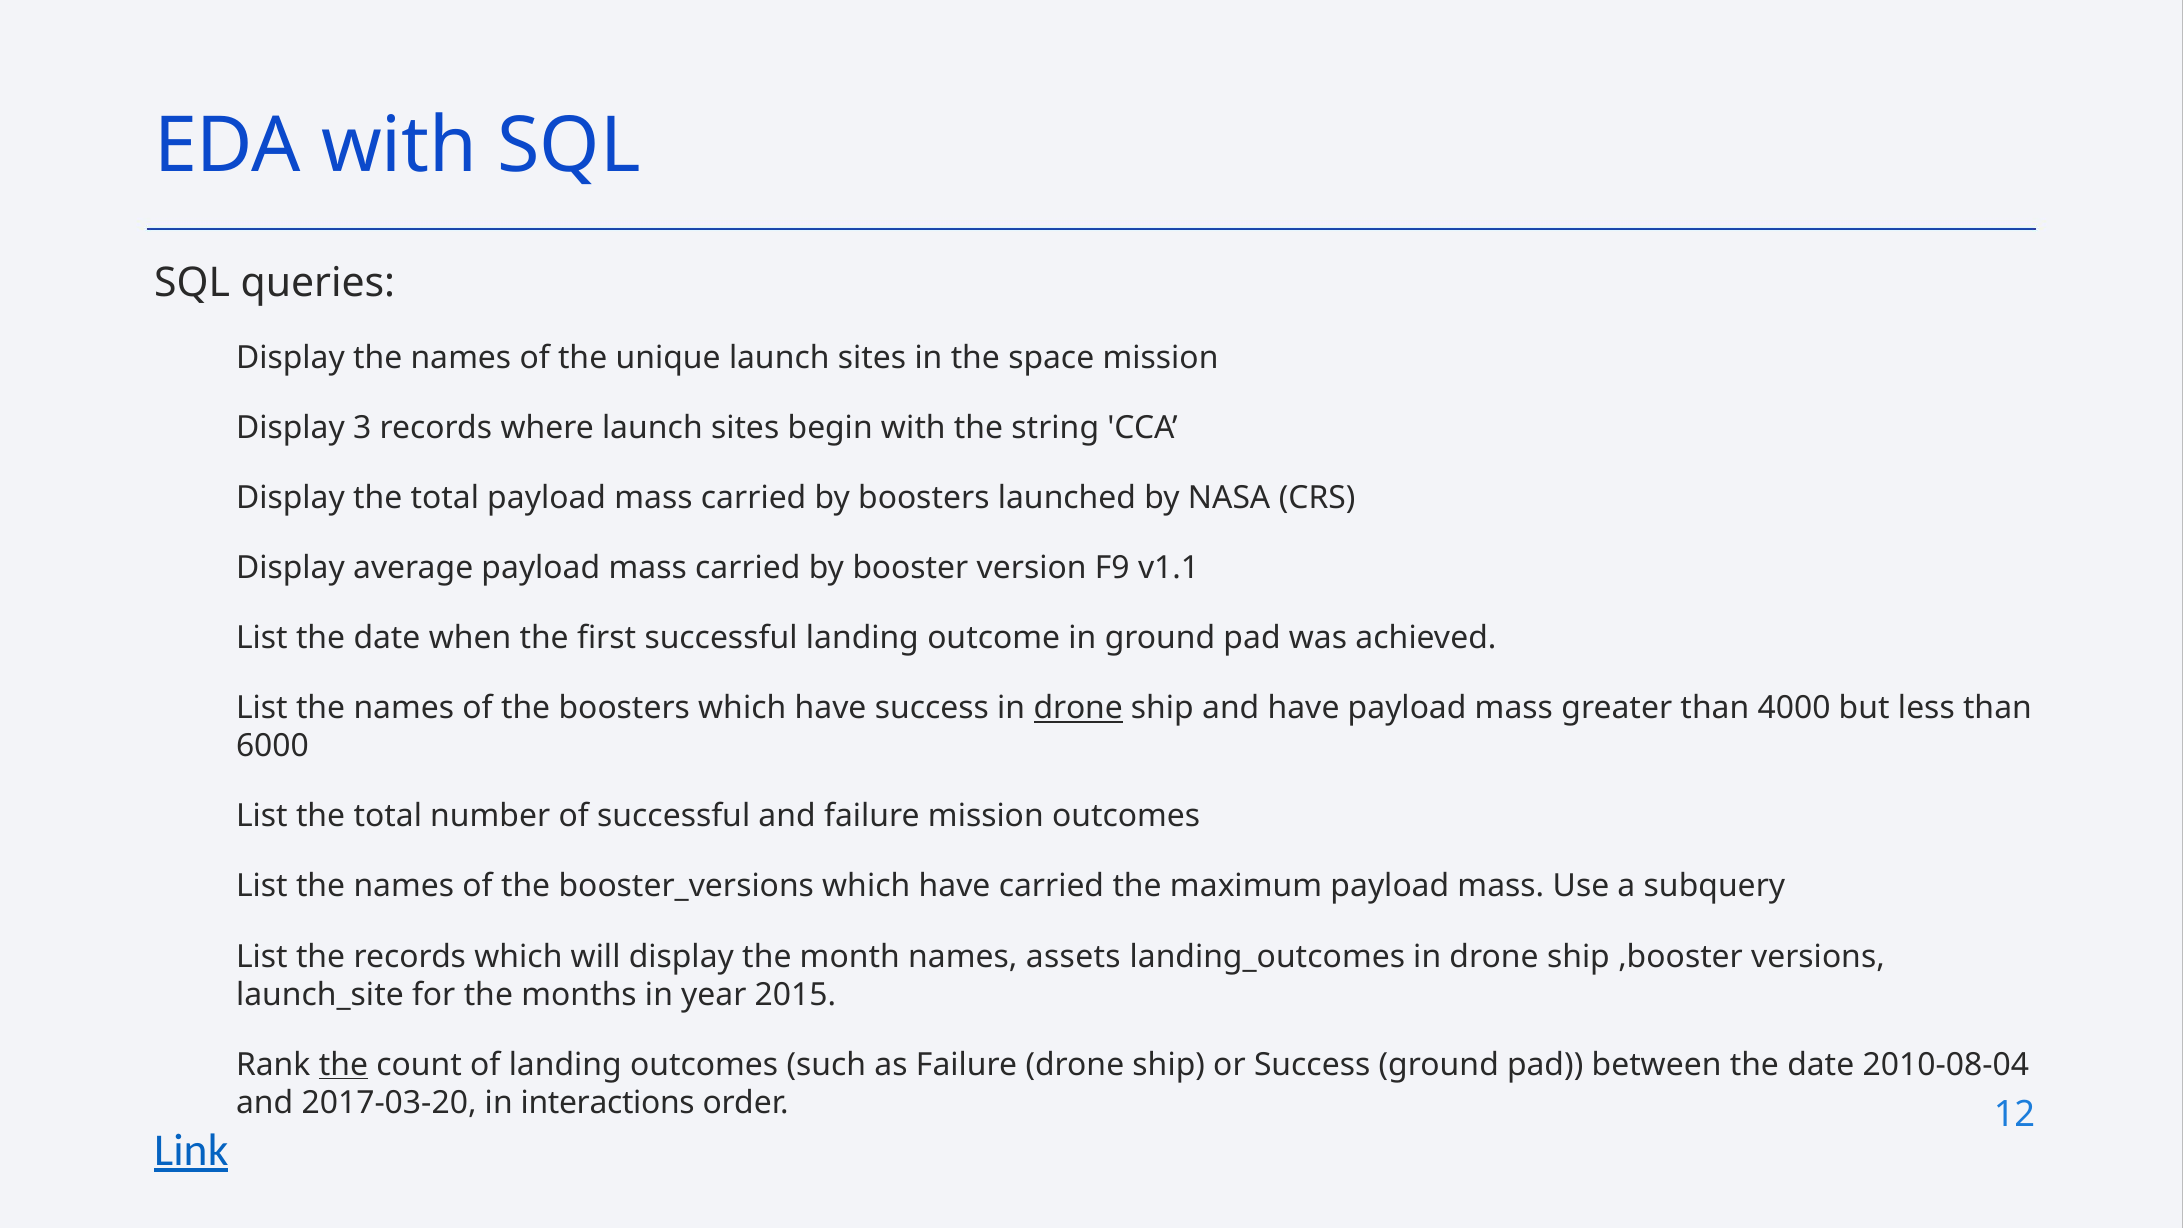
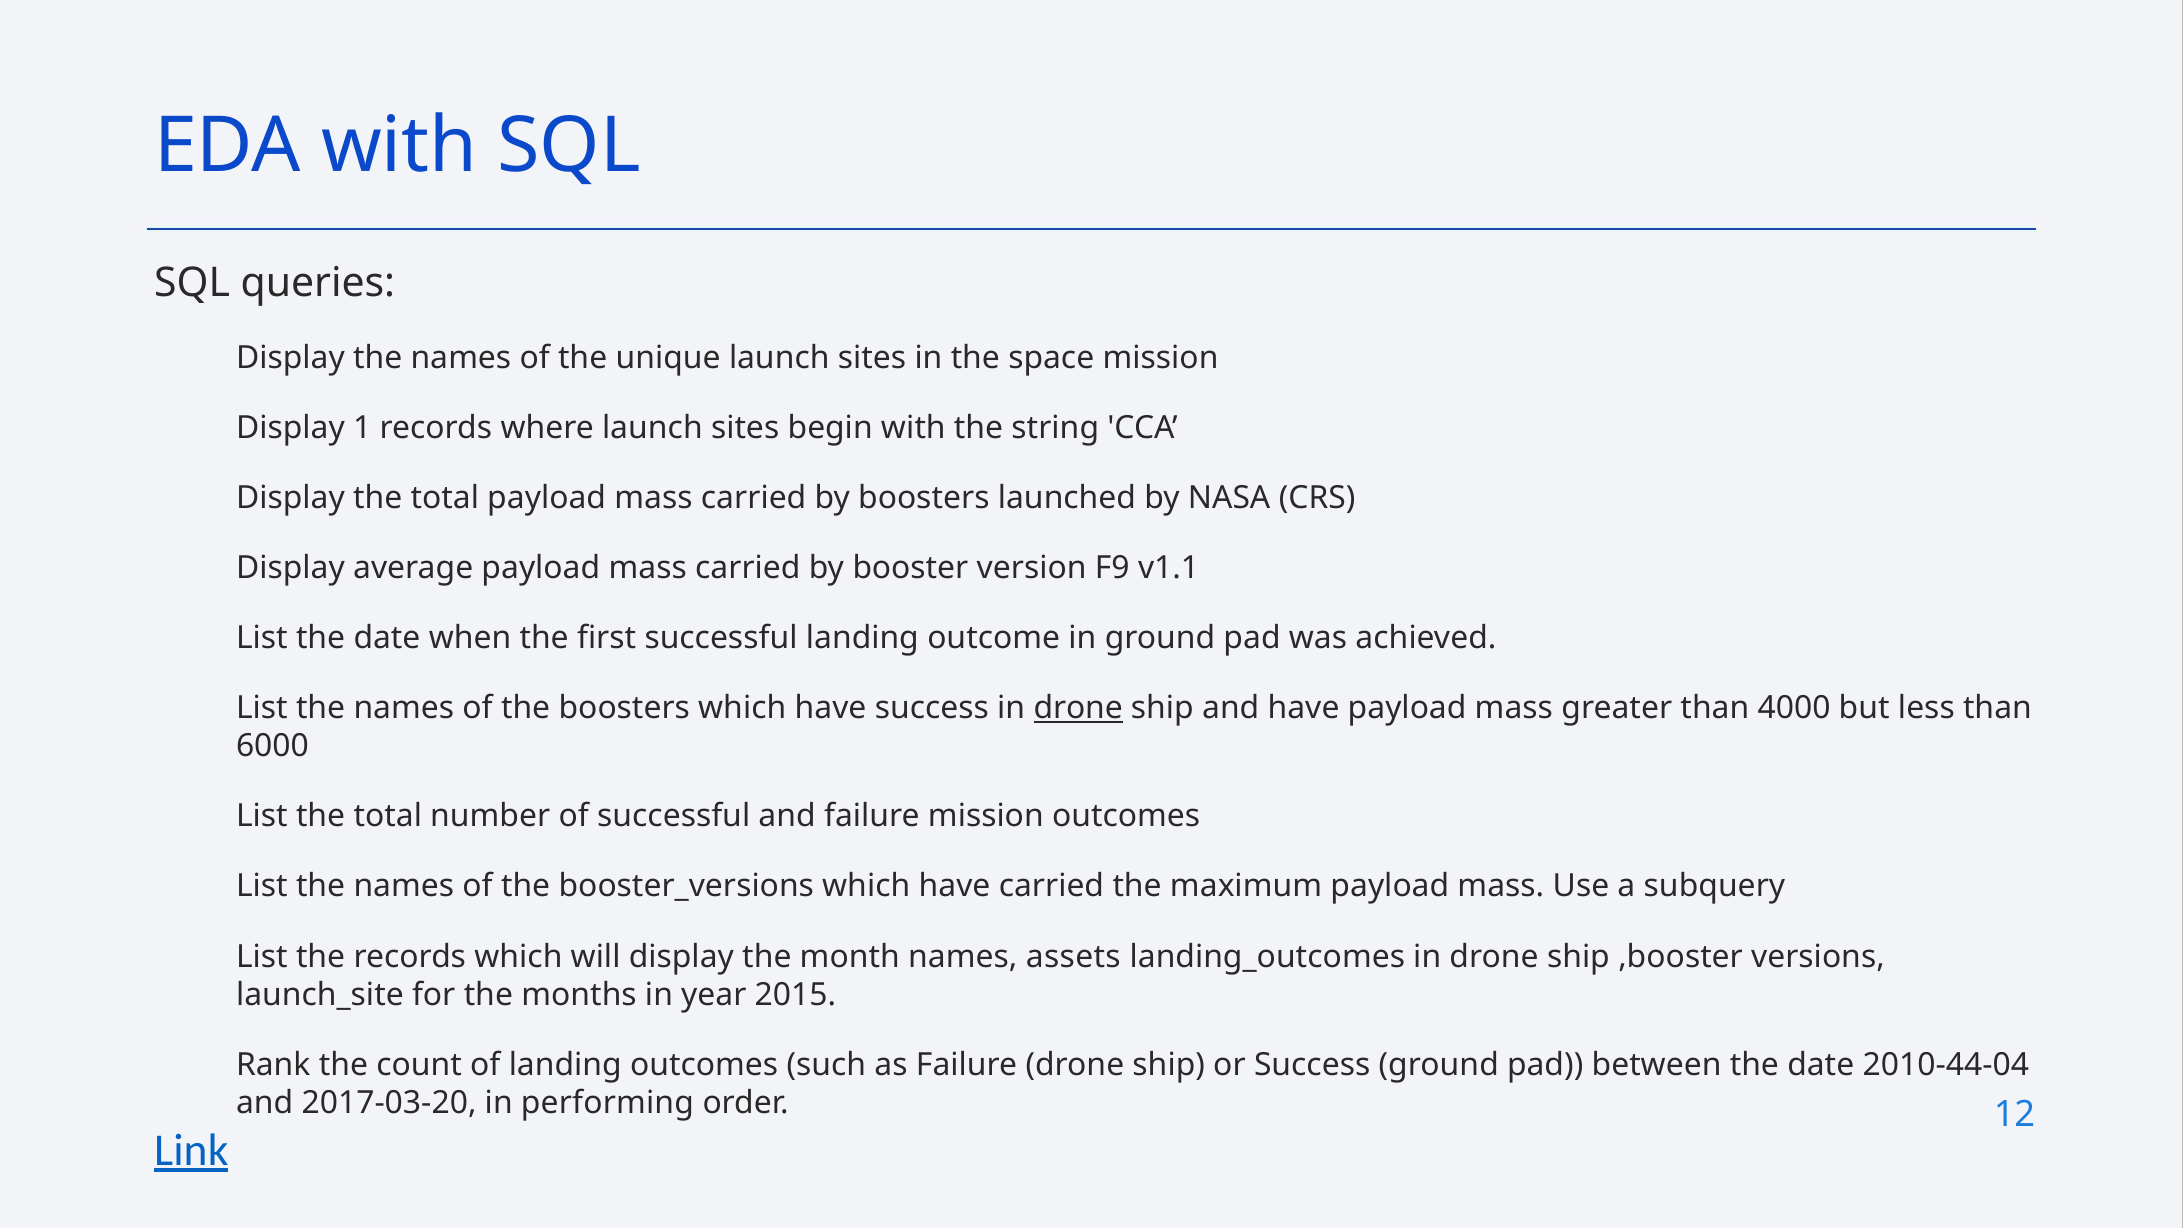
3: 3 -> 1
the at (343, 1065) underline: present -> none
2010-08-04: 2010-08-04 -> 2010-44-04
interactions: interactions -> performing
